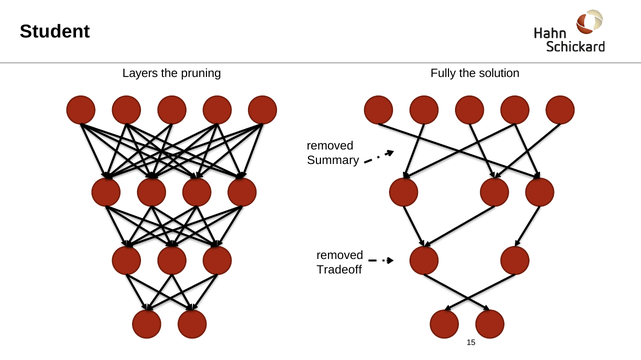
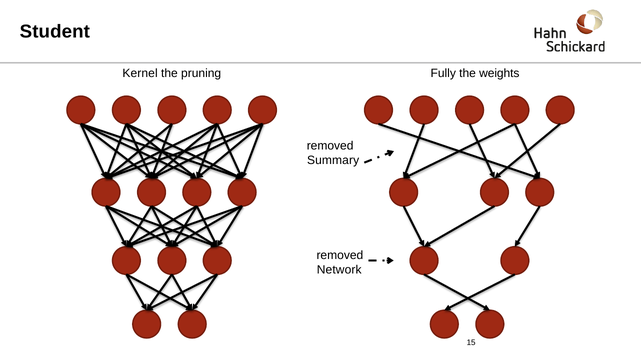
Layers: Layers -> Kernel
solution: solution -> weights
Tradeoff: Tradeoff -> Network
